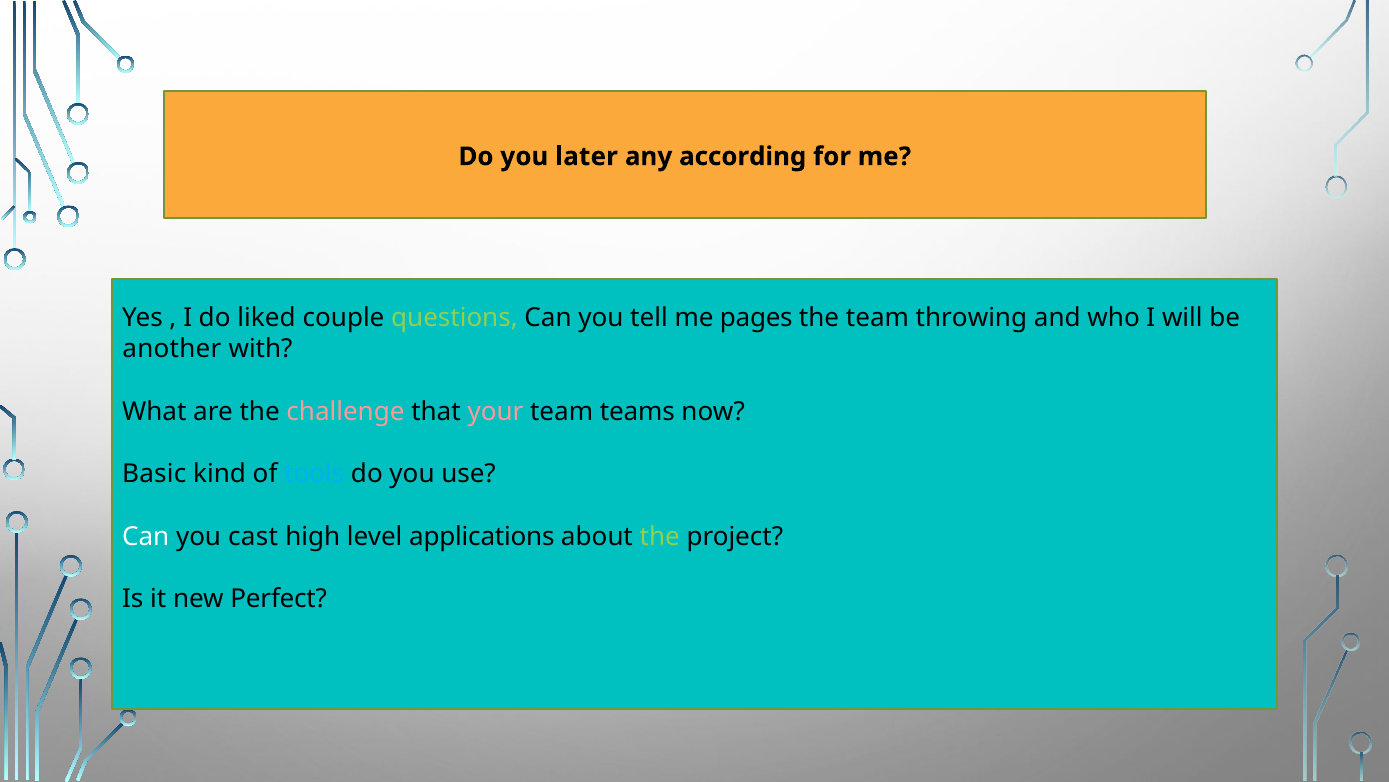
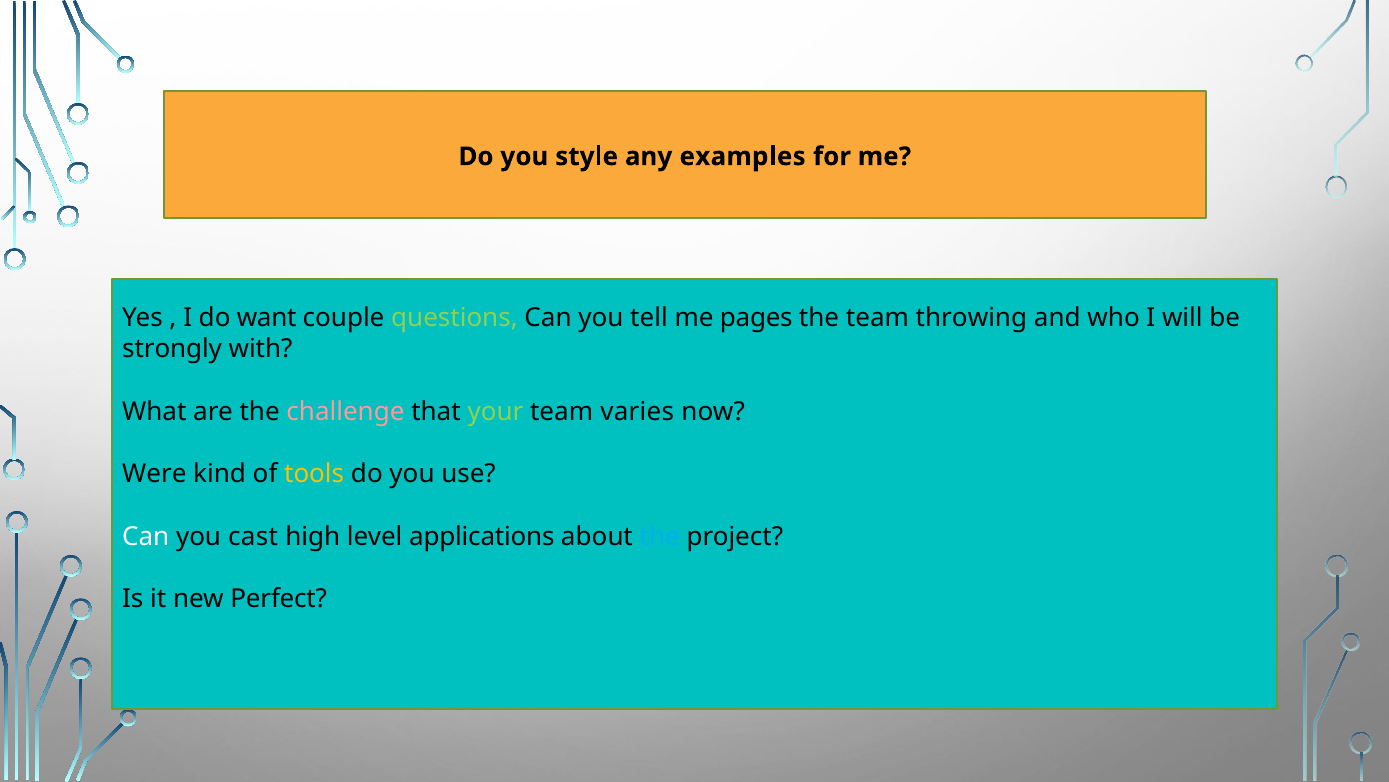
later: later -> style
according: according -> examples
liked: liked -> want
another: another -> strongly
your colour: pink -> light green
teams: teams -> varies
Basic: Basic -> Were
tools colour: light blue -> yellow
the at (660, 536) colour: light green -> light blue
